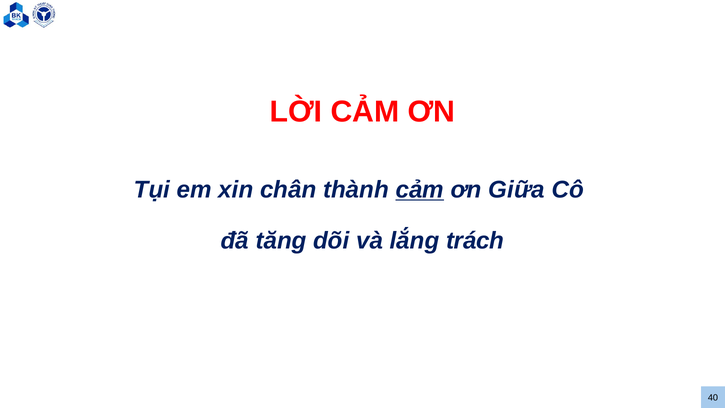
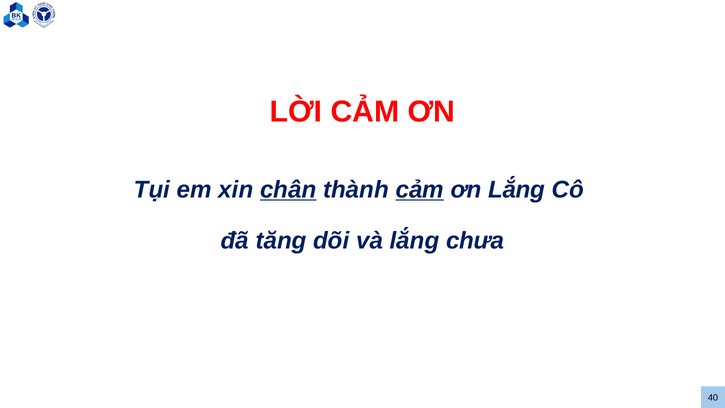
chân underline: none -> present
ơn Giữa: Giữa -> Lắng
trách: trách -> chưa
